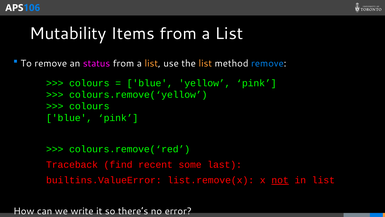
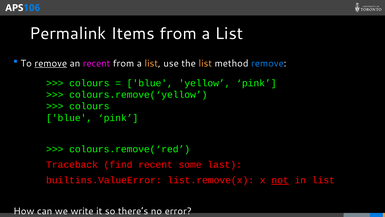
Mutability: Mutability -> Permalink
remove at (51, 63) underline: none -> present
an status: status -> recent
